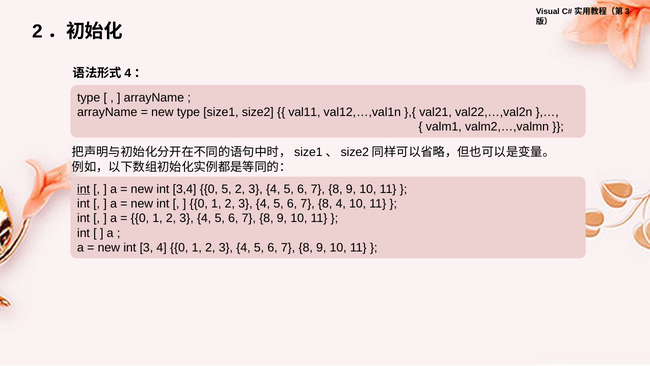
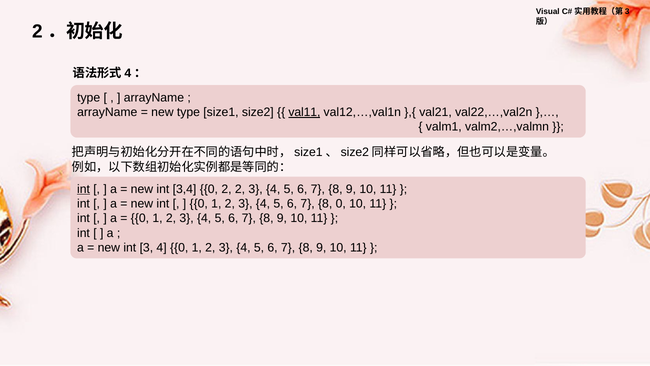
val11 underline: none -> present
0 5: 5 -> 2
8 4: 4 -> 0
